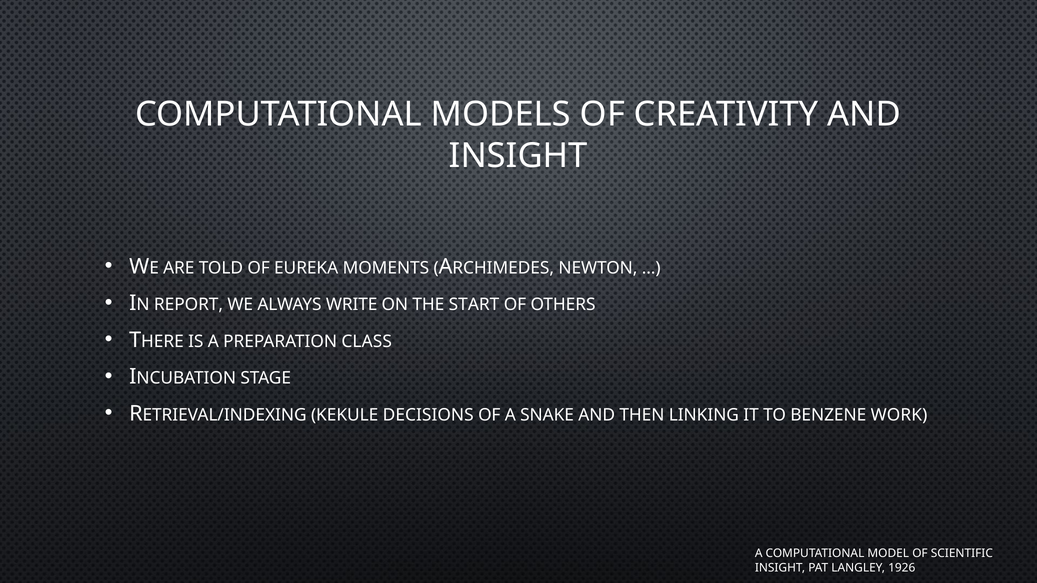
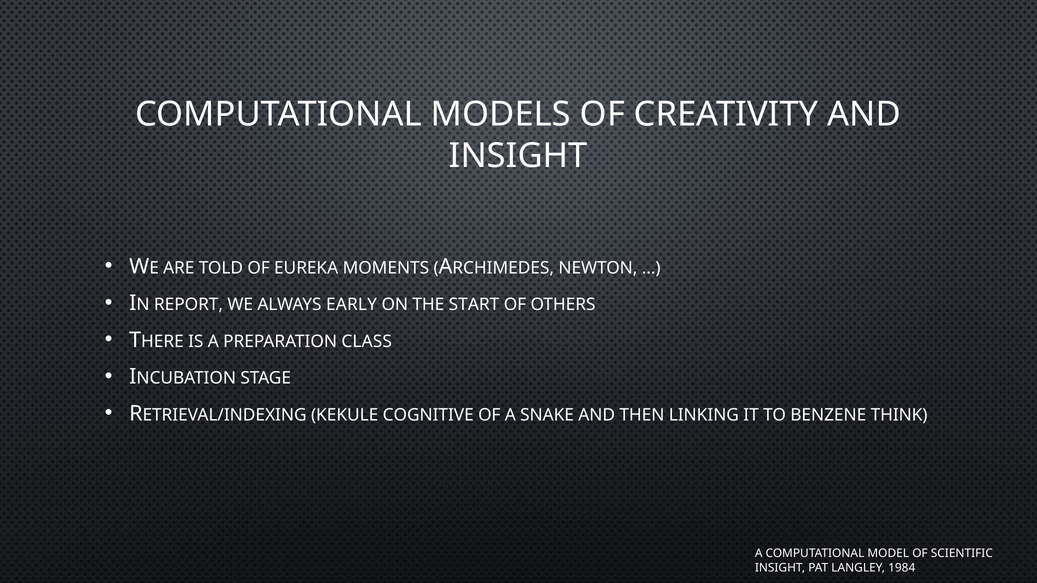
WRITE: WRITE -> EARLY
DECISIONS: DECISIONS -> COGNITIVE
WORK: WORK -> THINK
1926: 1926 -> 1984
